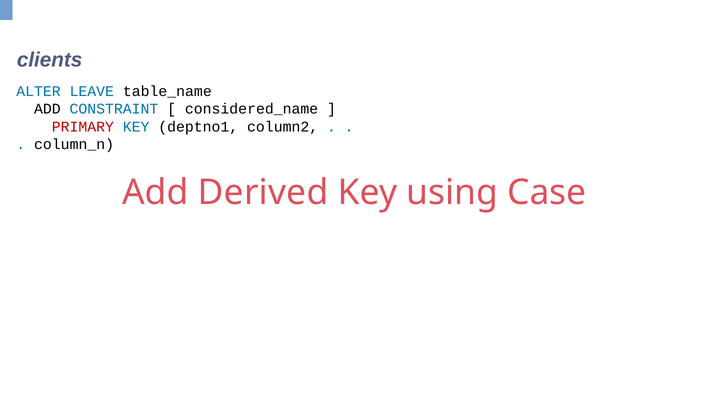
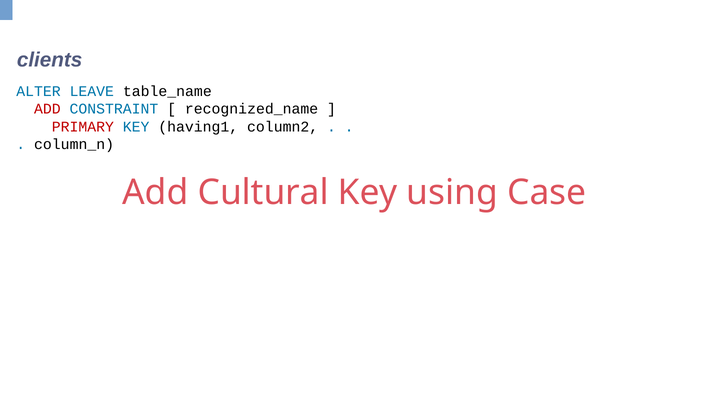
ADD at (47, 109) colour: black -> red
considered_name: considered_name -> recognized_name
deptno1: deptno1 -> having1
Derived: Derived -> Cultural
